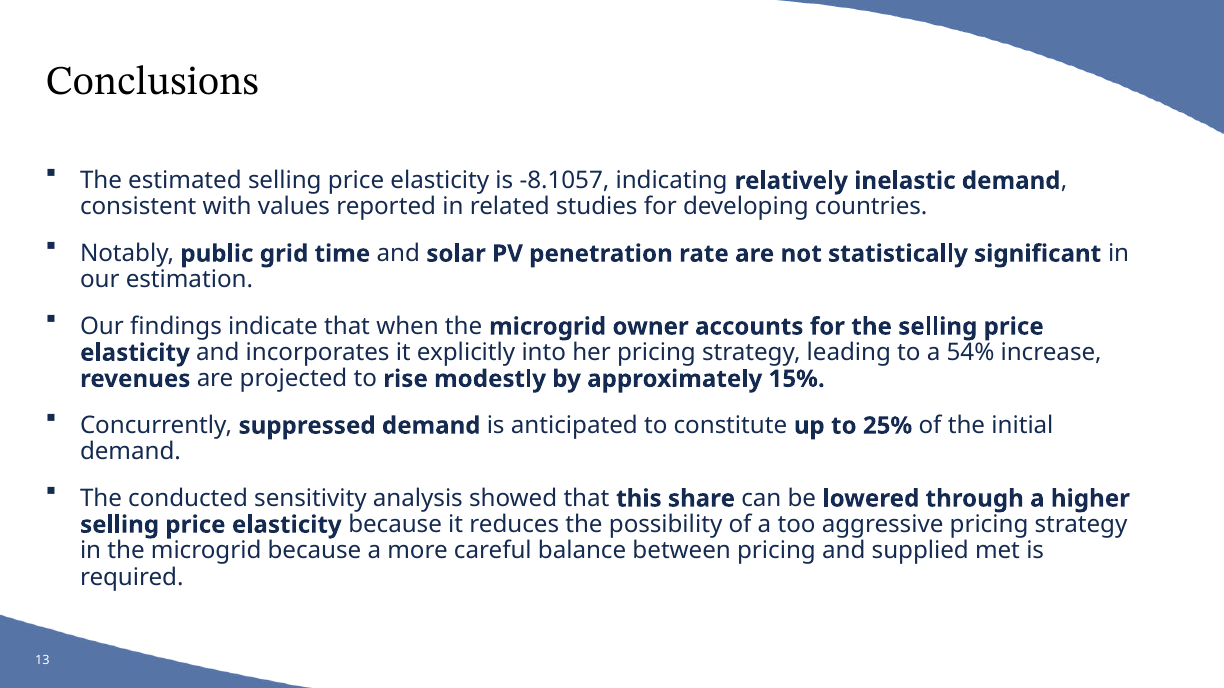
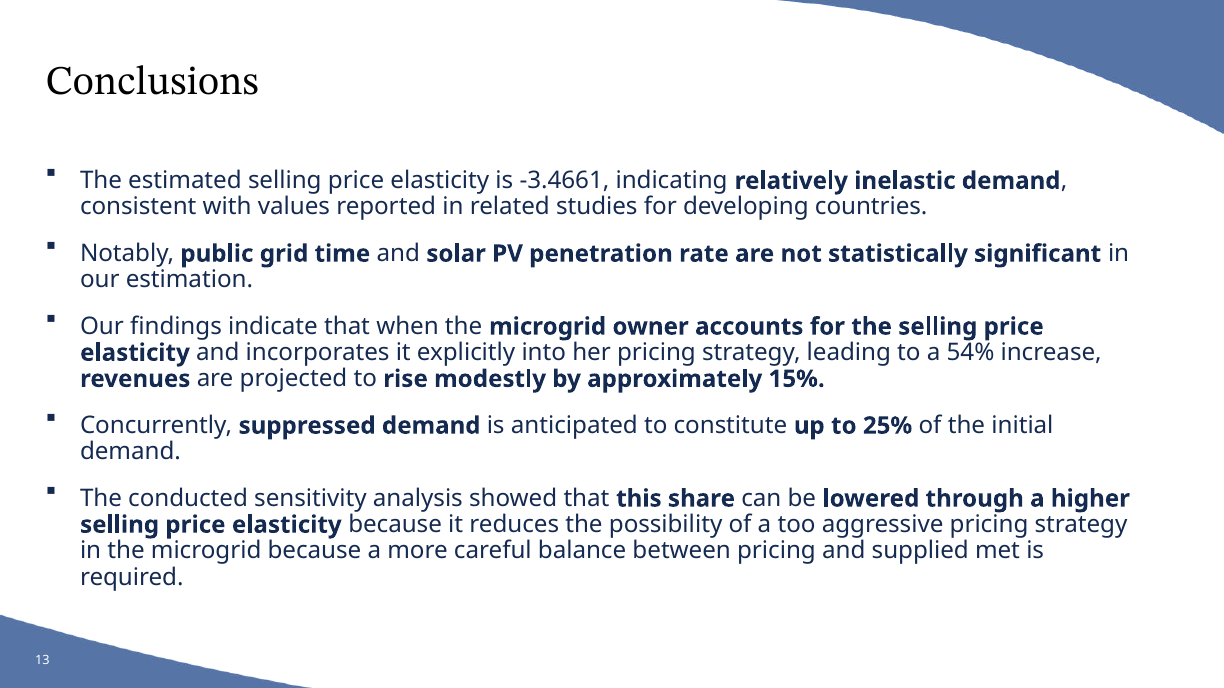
-8.1057: -8.1057 -> -3.4661
